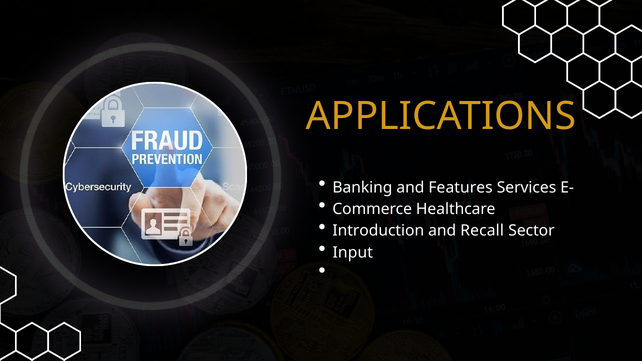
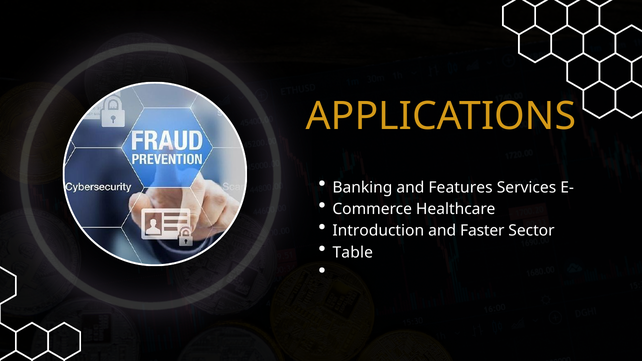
Recall: Recall -> Faster
Input: Input -> Table
